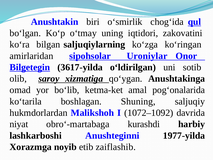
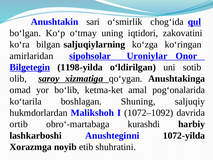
biri: biri -> sari
3617-yilda: 3617-yilda -> 1198-yilda
niyat: niyat -> ortib
1977-yilda: 1977-yilda -> 1072-yilda
zaiflashib: zaiflashib -> shuhratini
